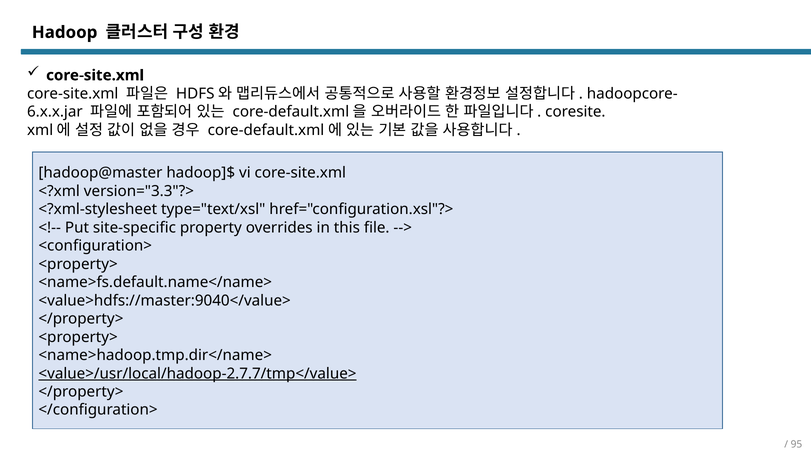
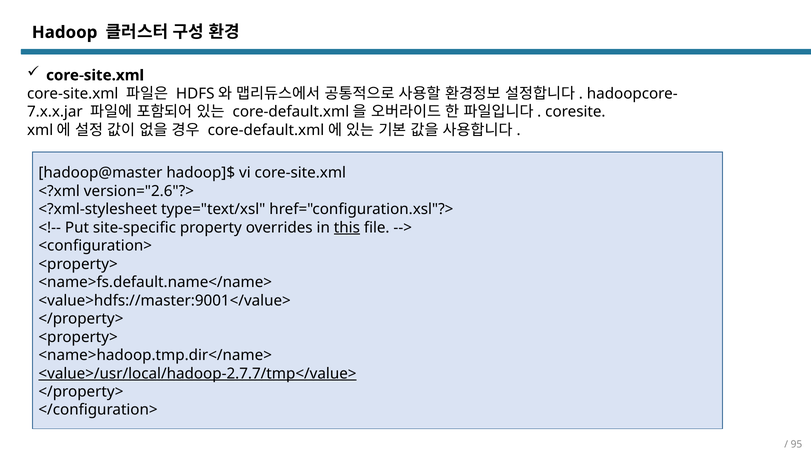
6.x.x.jar: 6.x.x.jar -> 7.x.x.jar
version="3.3"?>: version="3.3"?> -> version="2.6"?>
this underline: none -> present
<value>hdfs://master:9040</value>: <value>hdfs://master:9040</value> -> <value>hdfs://master:9001</value>
